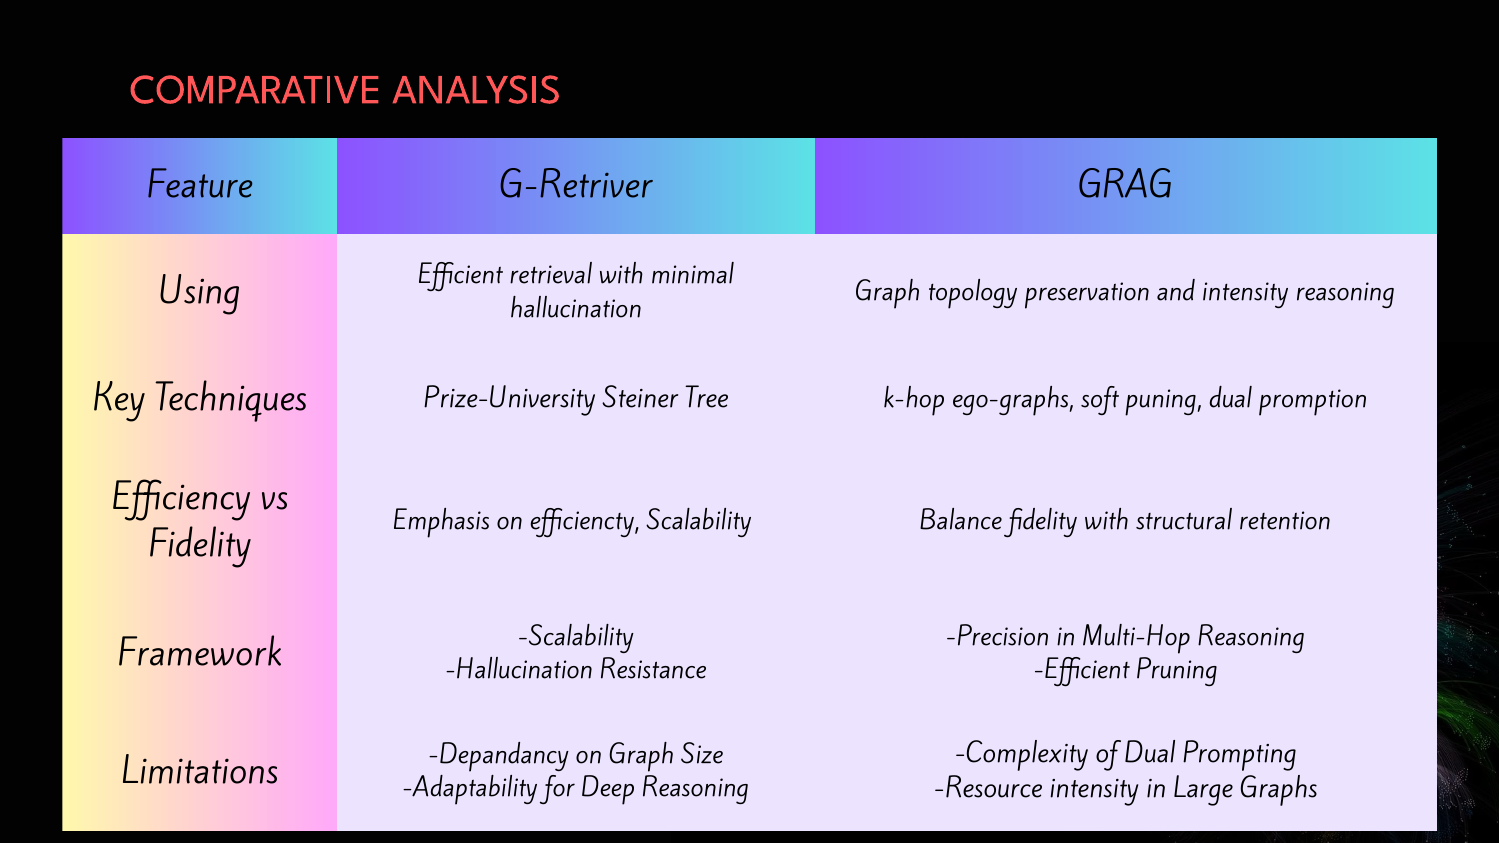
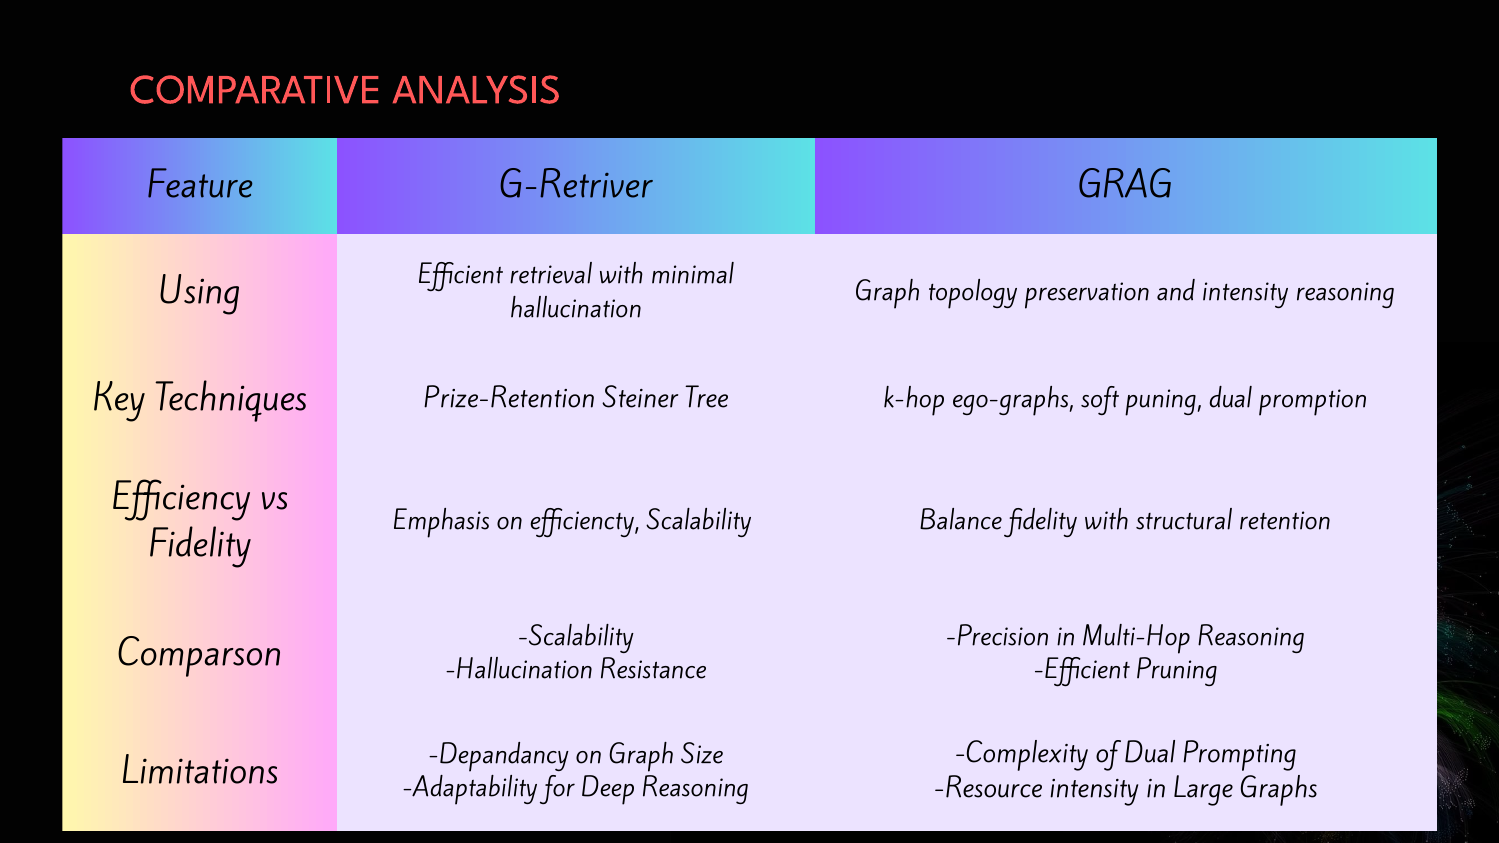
Prize-University: Prize-University -> Prize-Retention
Framework: Framework -> Comparson
